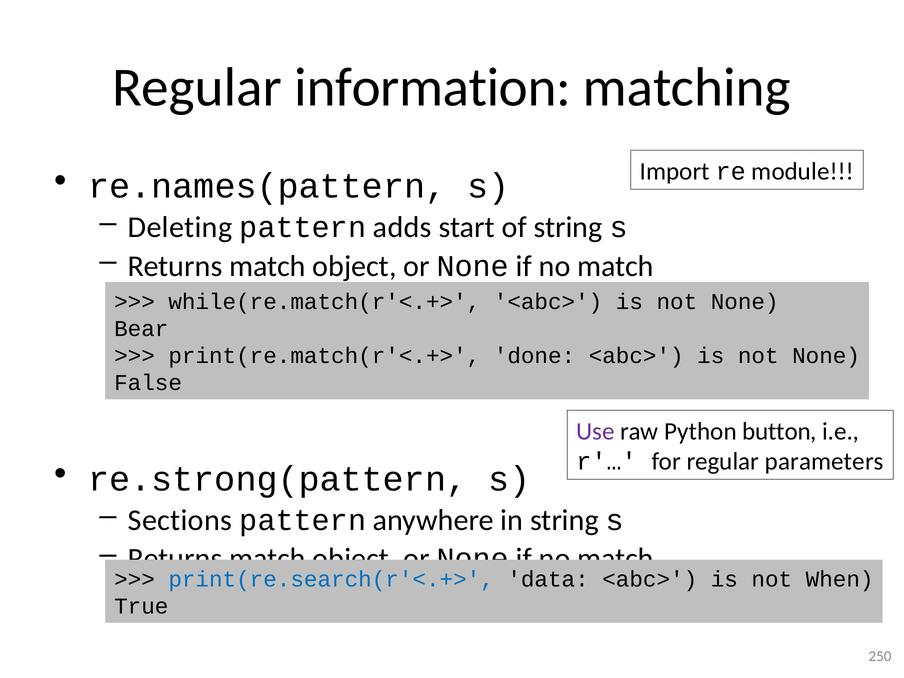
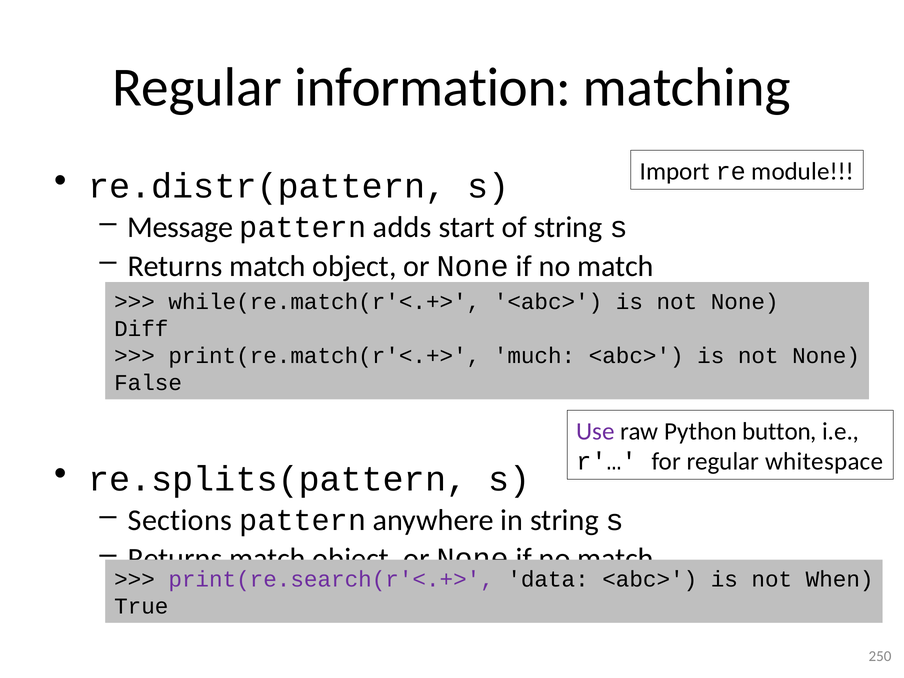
re.names(pattern: re.names(pattern -> re.distr(pattern
Deleting: Deleting -> Message
Bear: Bear -> Diff
done: done -> much
parameters: parameters -> whitespace
re.strong(pattern: re.strong(pattern -> re.splits(pattern
print(re.search(r'<.+> colour: blue -> purple
